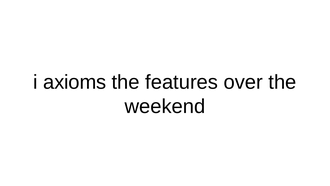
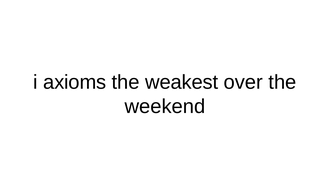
features: features -> weakest
